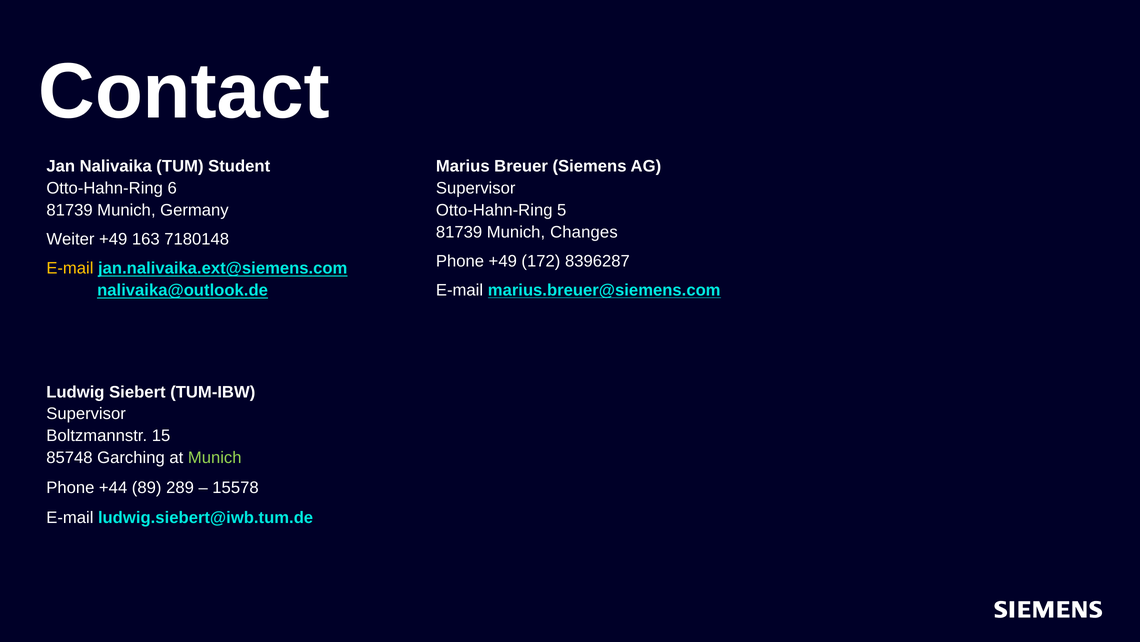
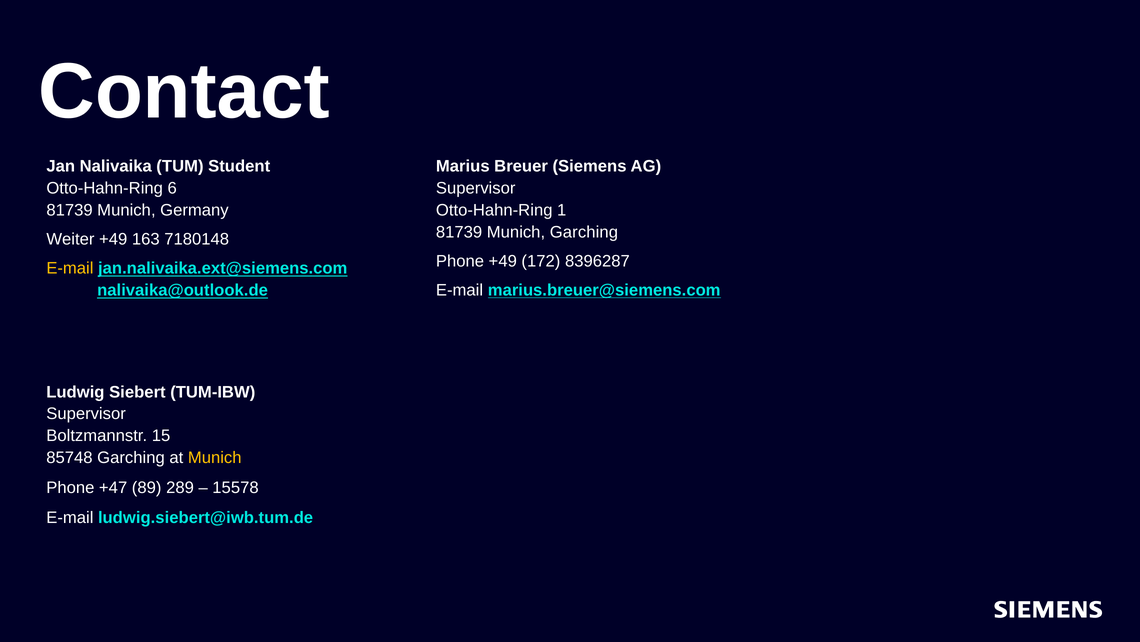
5: 5 -> 1
Munich Changes: Changes -> Garching
Munich at (215, 457) colour: light green -> yellow
+44: +44 -> +47
